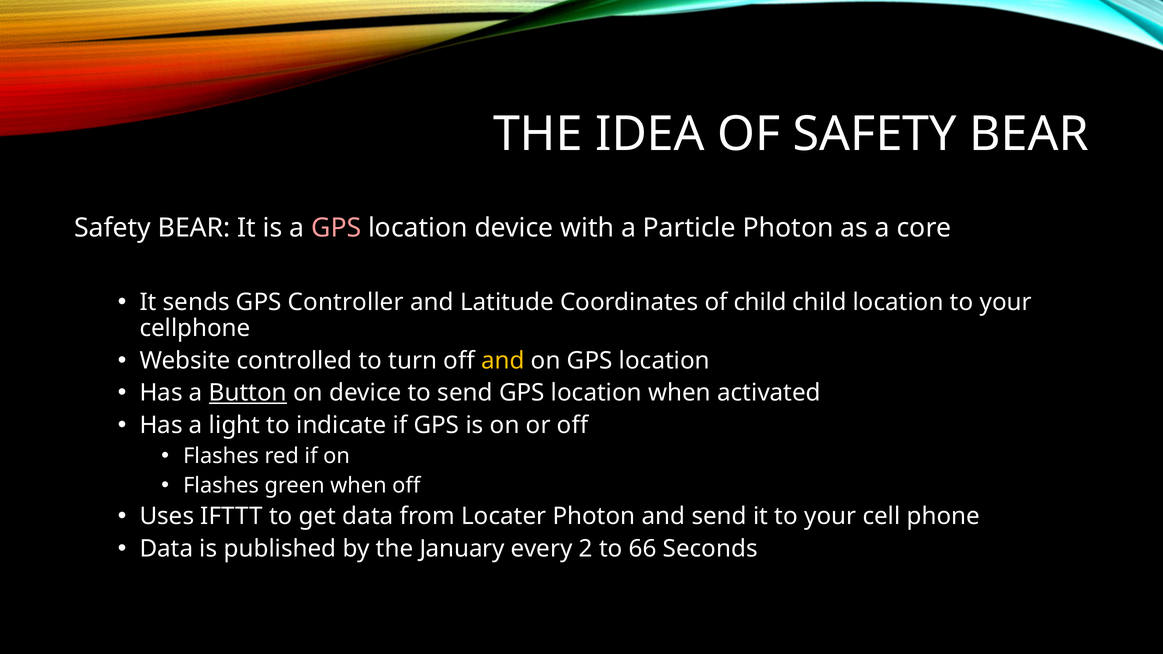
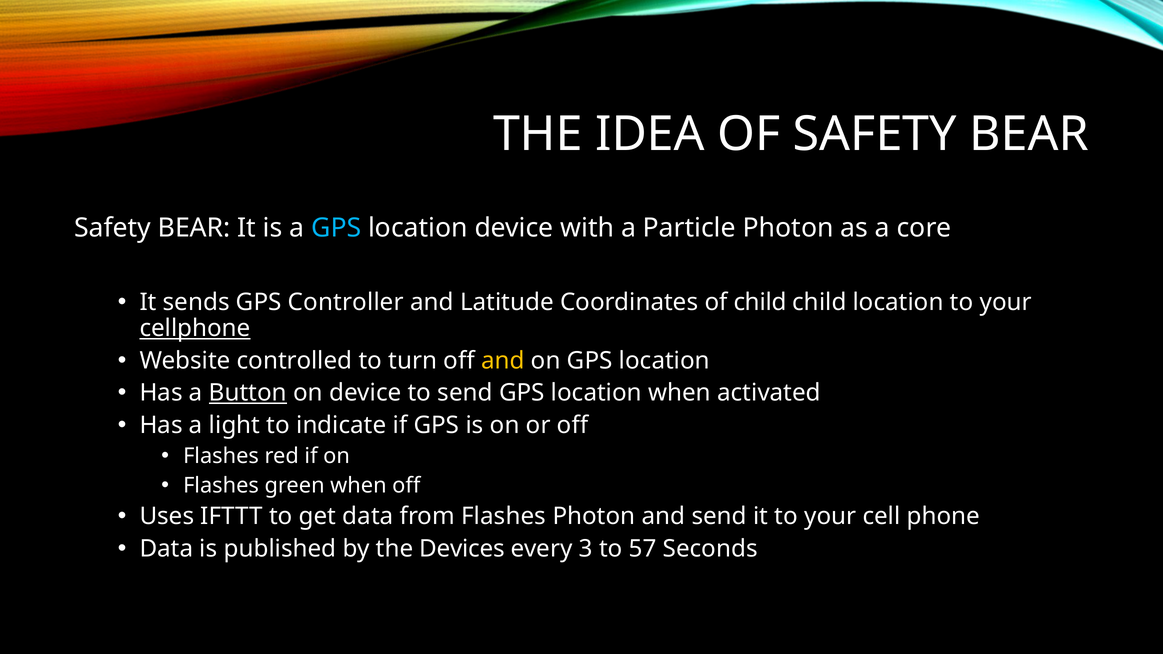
GPS at (336, 228) colour: pink -> light blue
cellphone underline: none -> present
from Locater: Locater -> Flashes
January: January -> Devices
2: 2 -> 3
66: 66 -> 57
